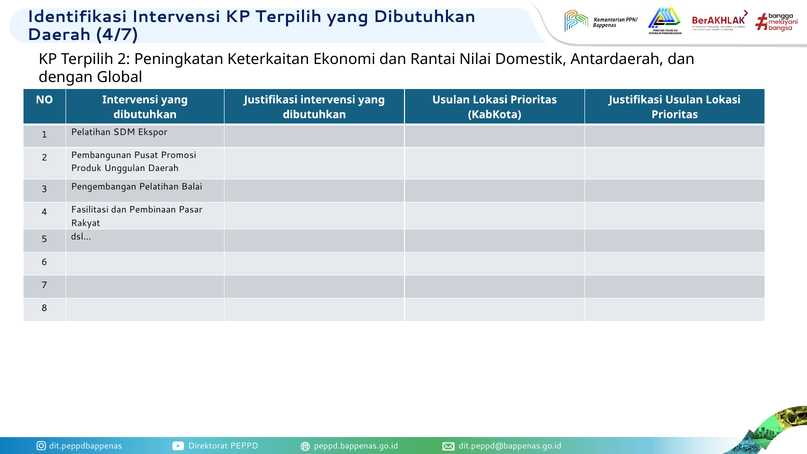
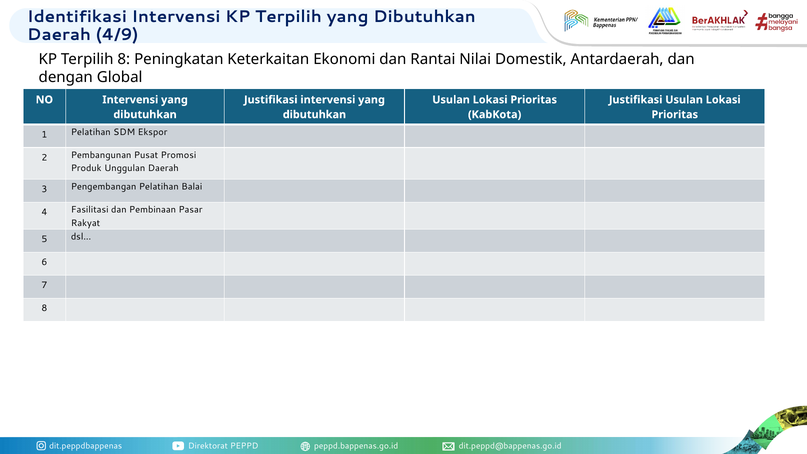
4/7: 4/7 -> 4/9
Terpilih 2: 2 -> 8
